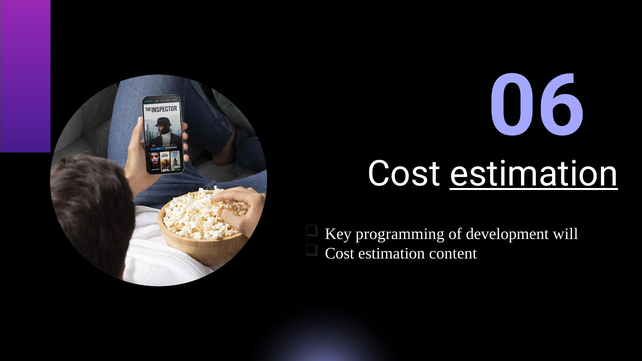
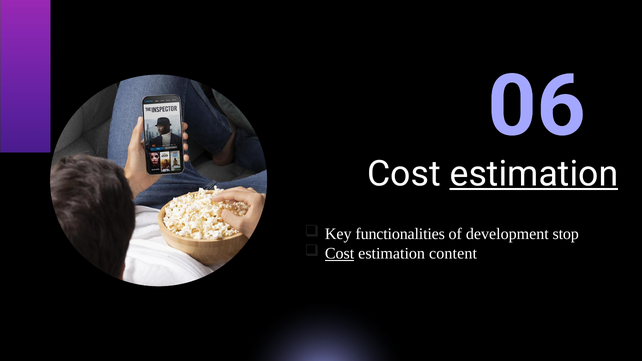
programming: programming -> functionalities
will: will -> stop
Cost at (340, 253) underline: none -> present
